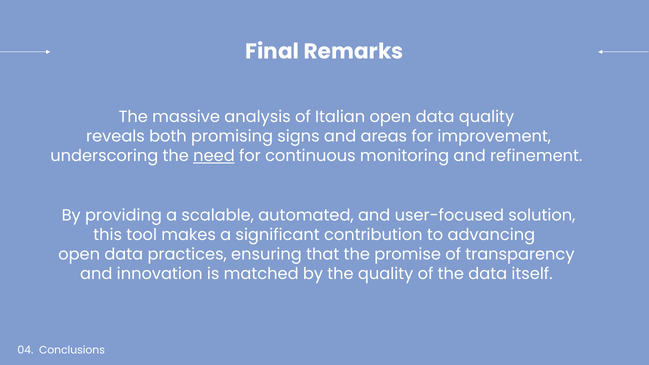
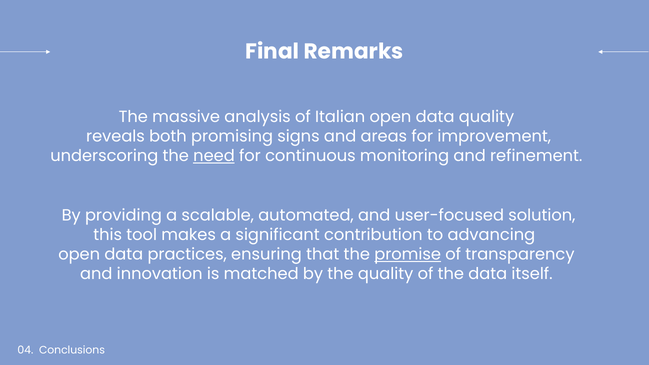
promise underline: none -> present
